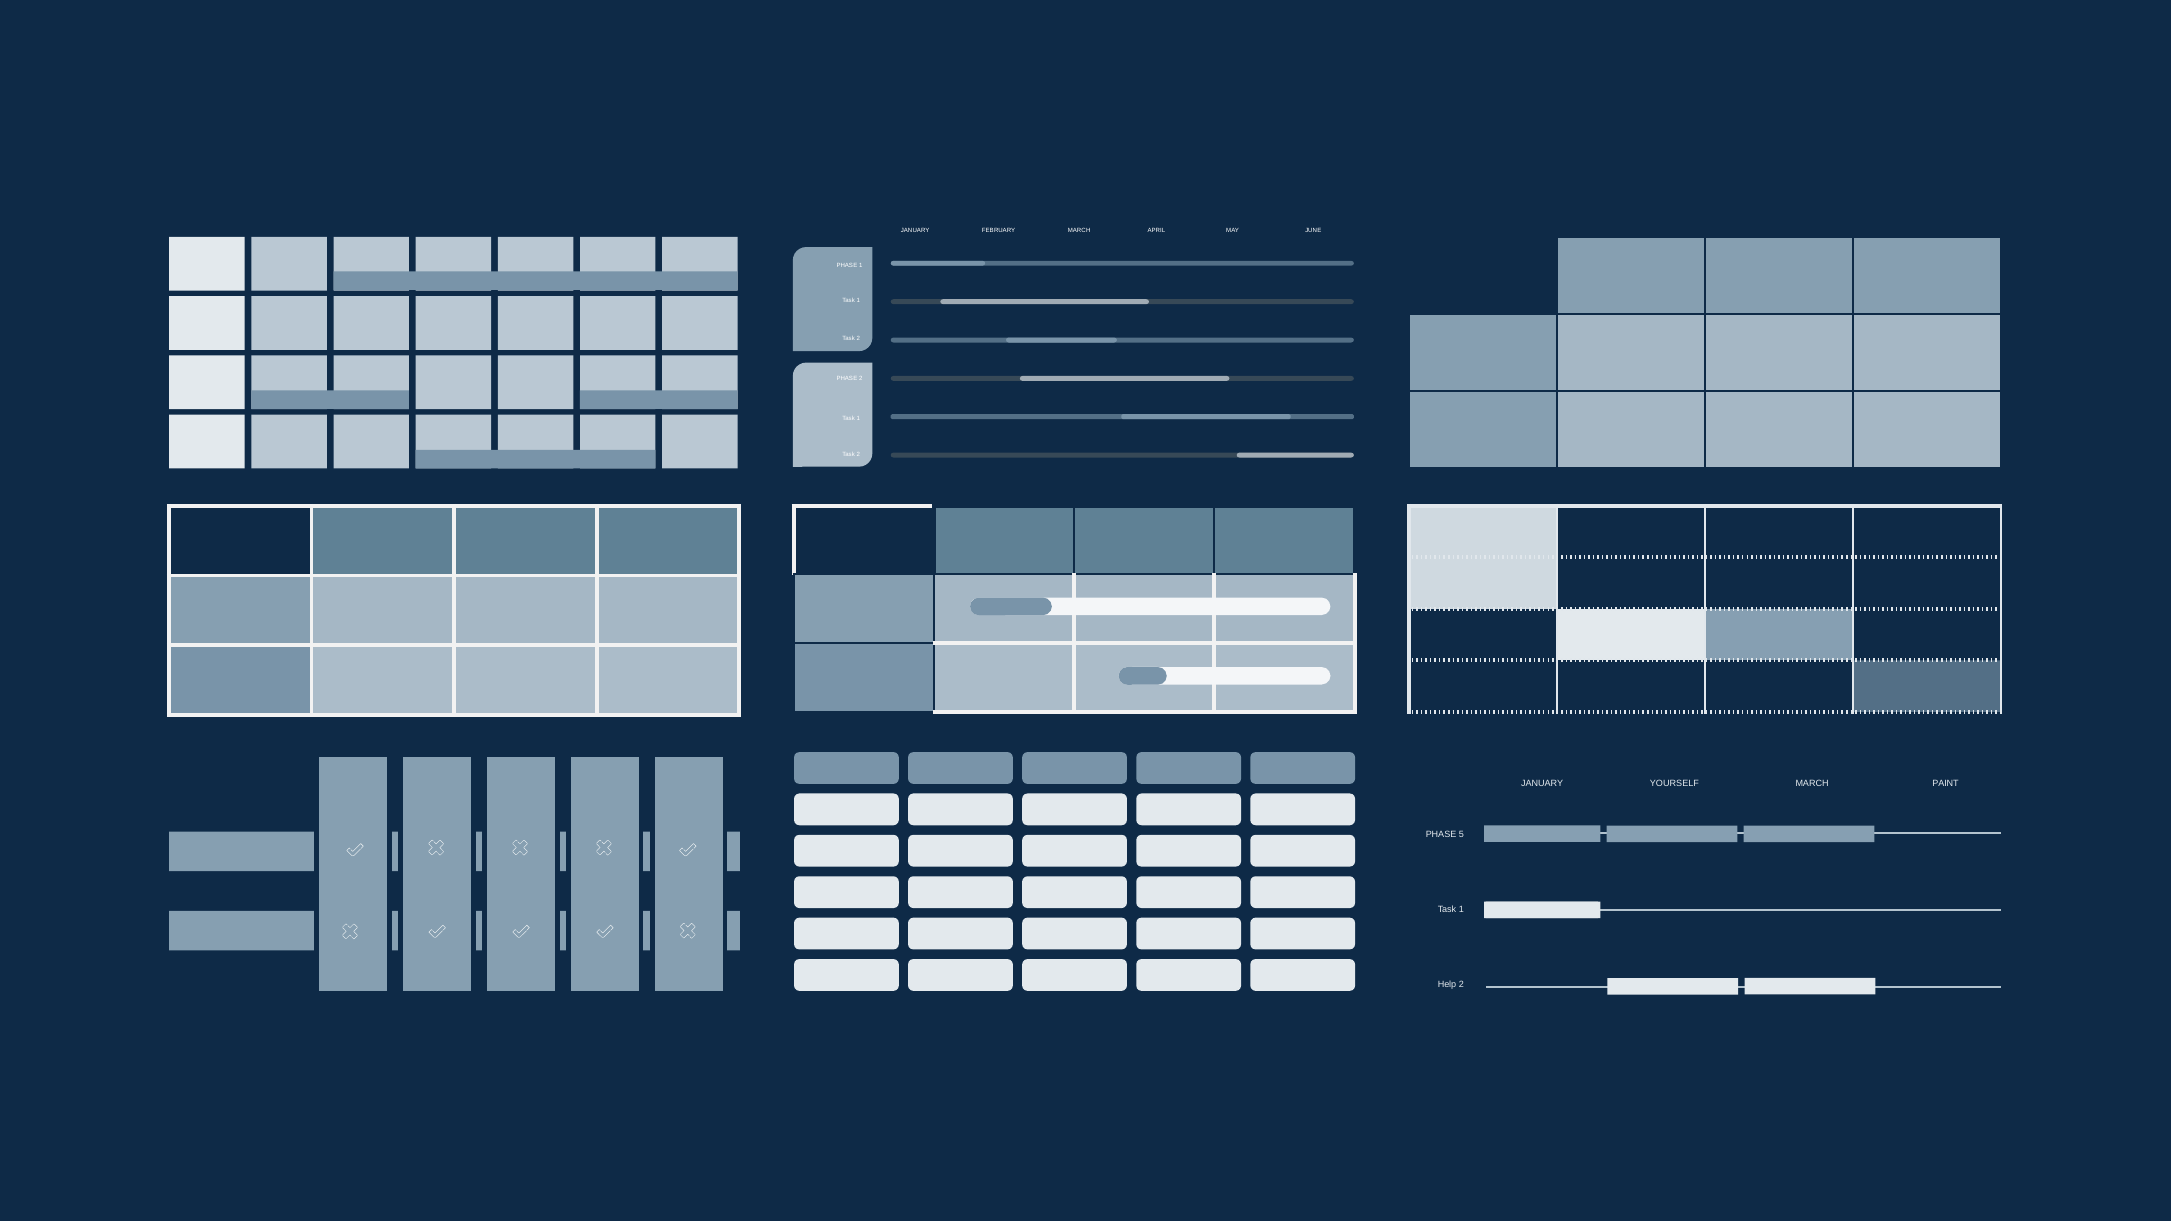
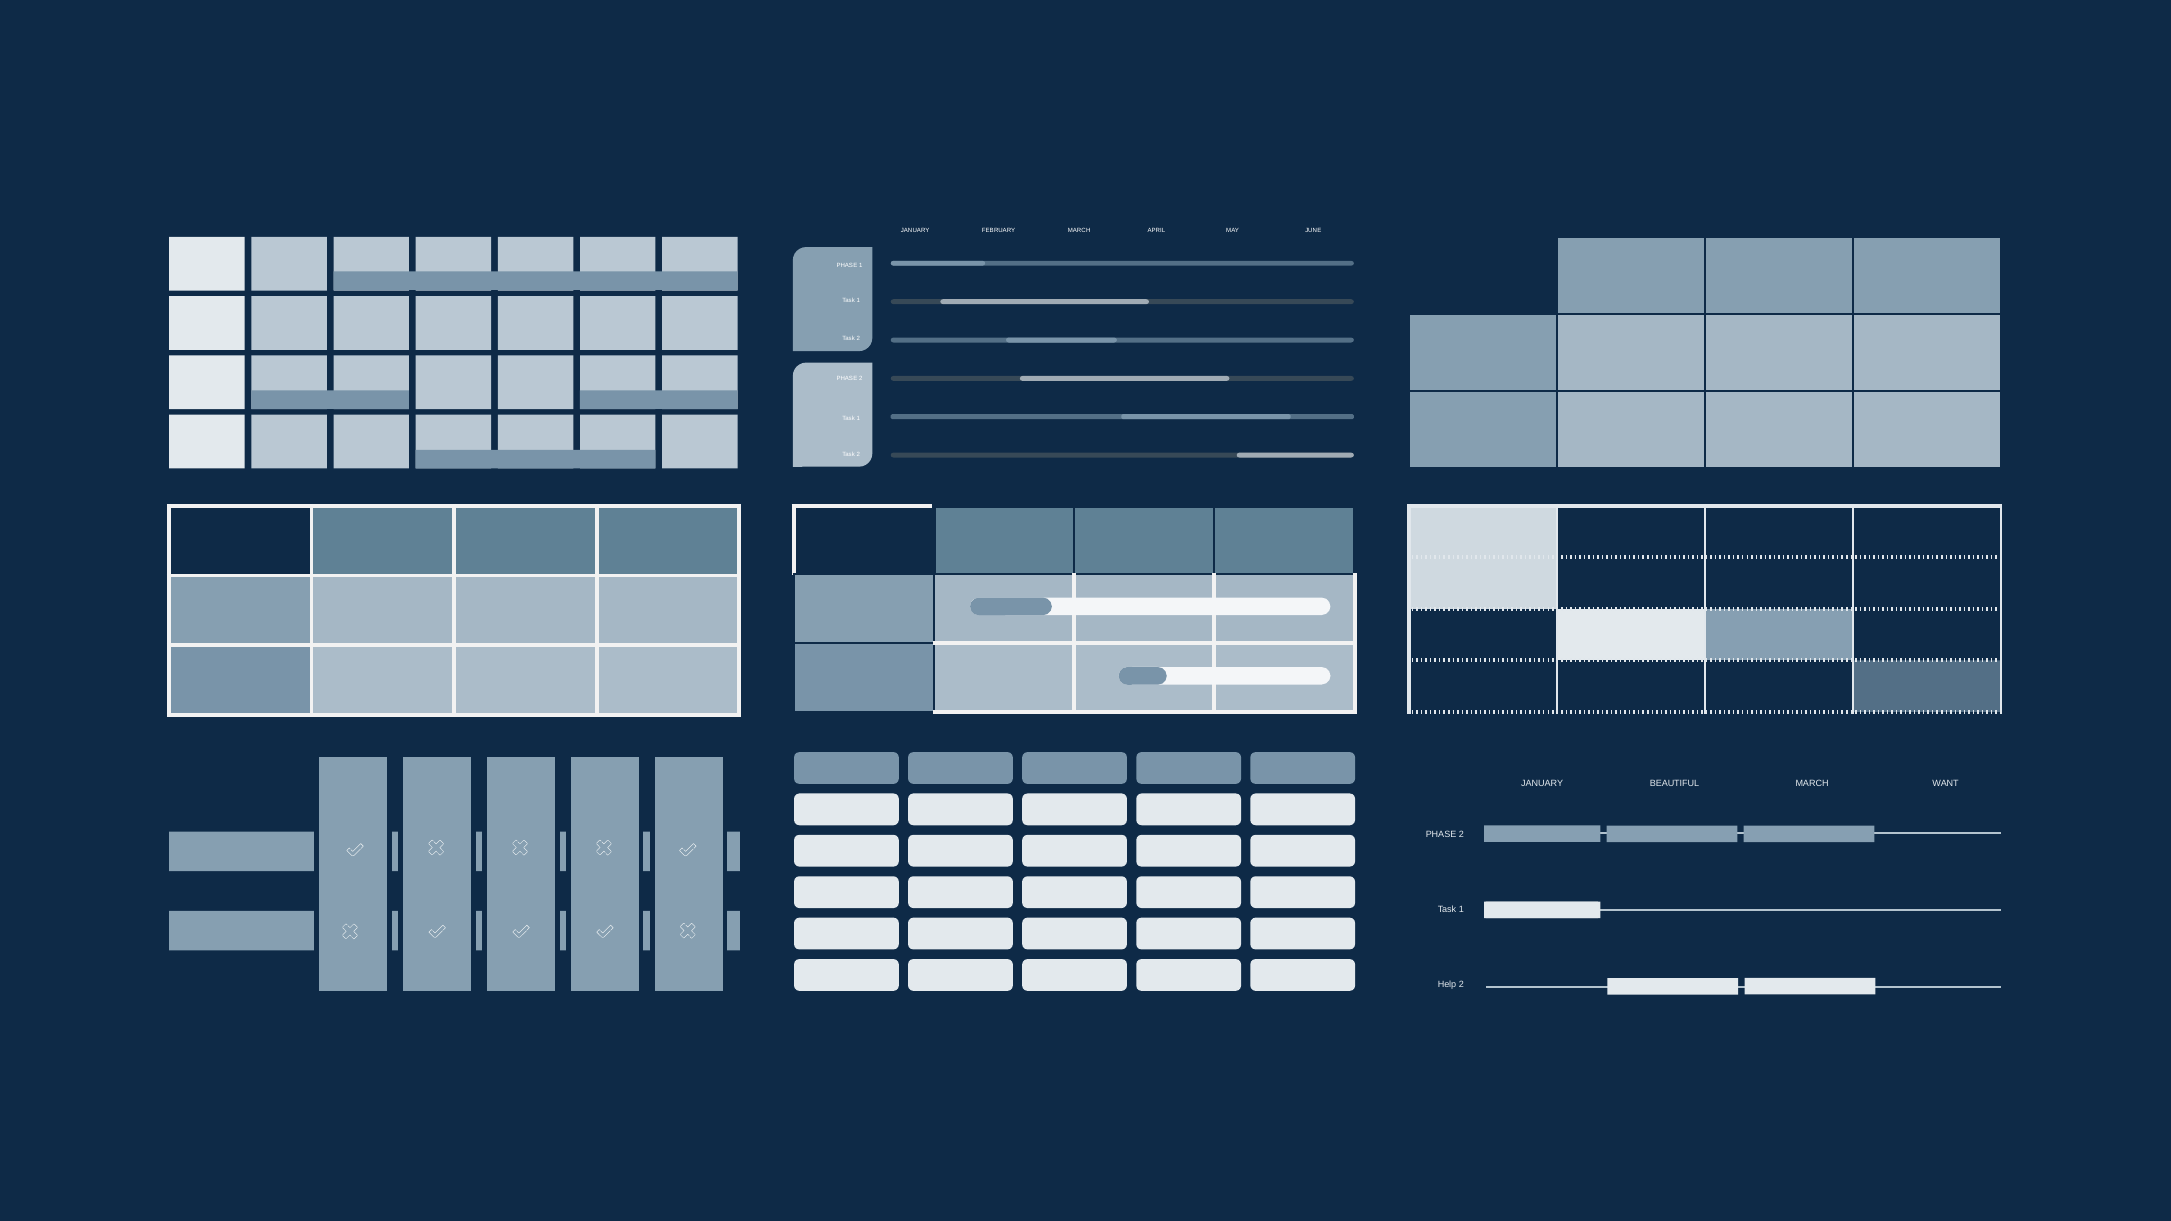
YOURSELF: YOURSELF -> BEAUTIFUL
PAINT: PAINT -> WANT
5 at (1461, 834): 5 -> 2
